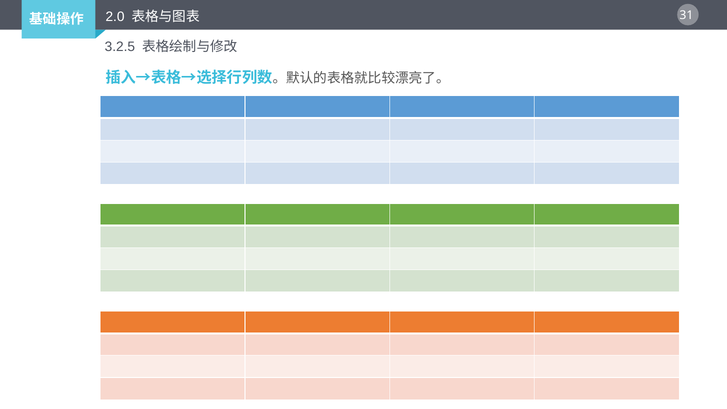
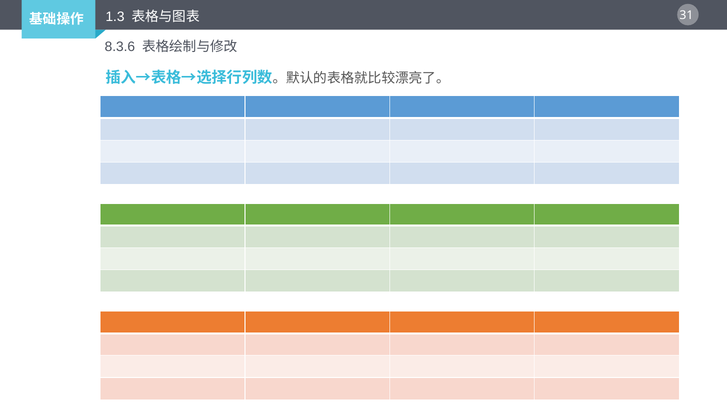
2.0: 2.0 -> 1.3
3.2.5: 3.2.5 -> 8.3.6
